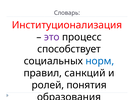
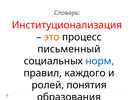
это colour: purple -> orange
способствует: способствует -> письменный
санкций: санкций -> каждого
